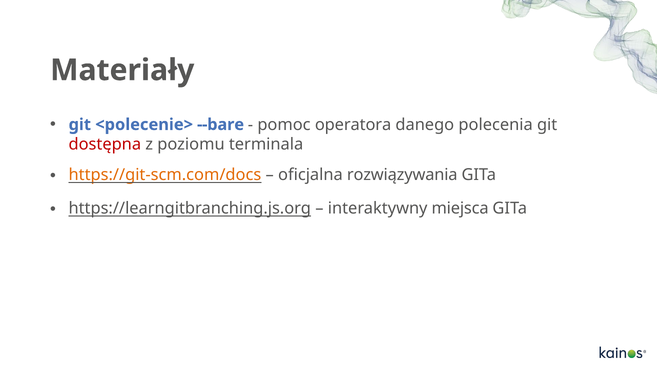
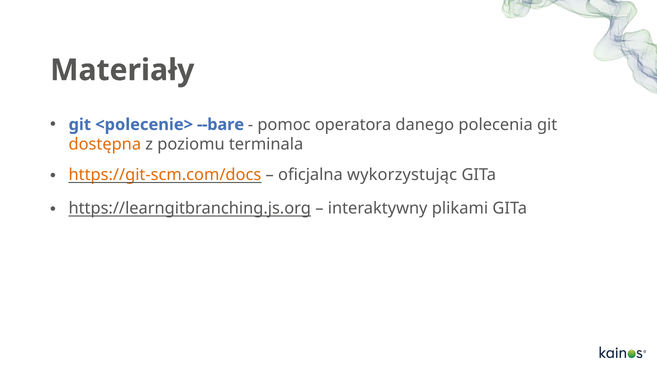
dostępna colour: red -> orange
rozwiązywania: rozwiązywania -> wykorzystując
miejsca: miejsca -> plikami
